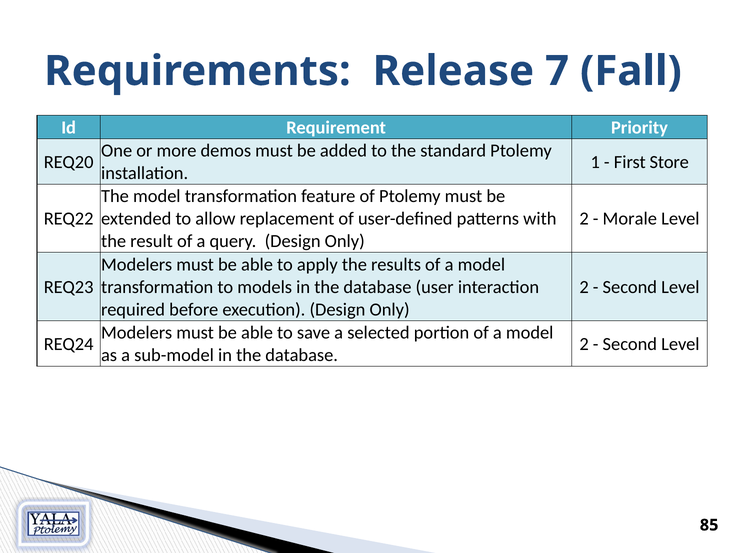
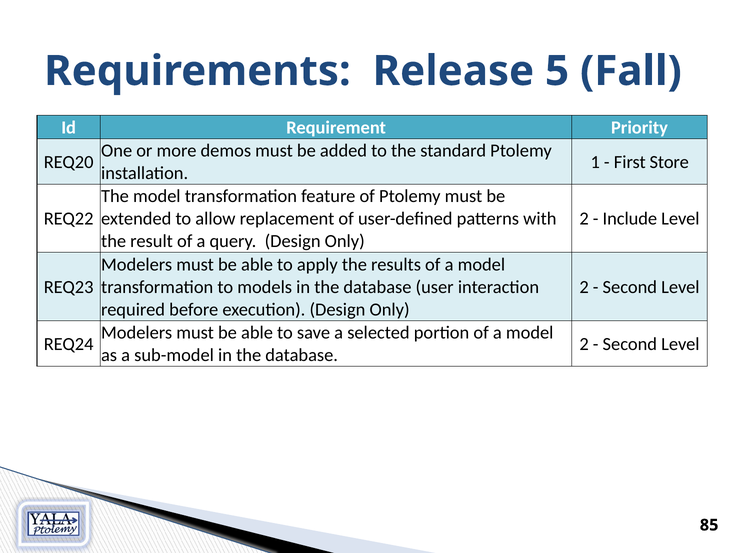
7: 7 -> 5
Morale: Morale -> Include
